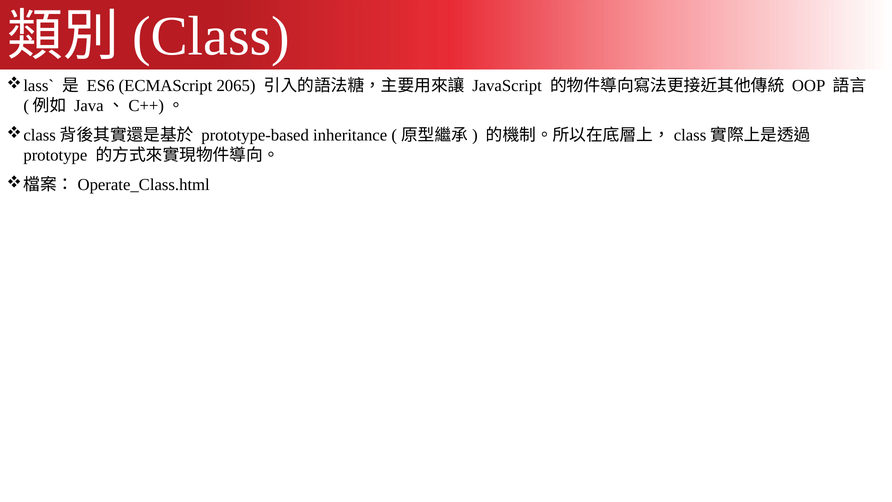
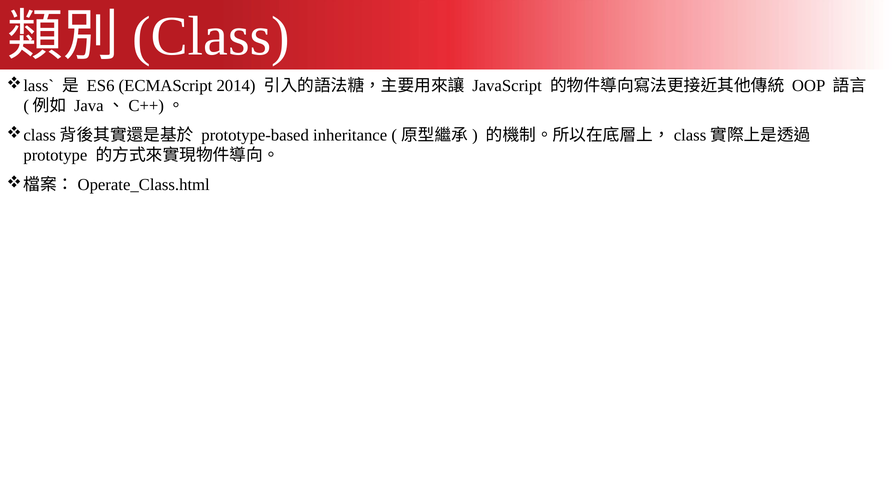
2065: 2065 -> 2014
